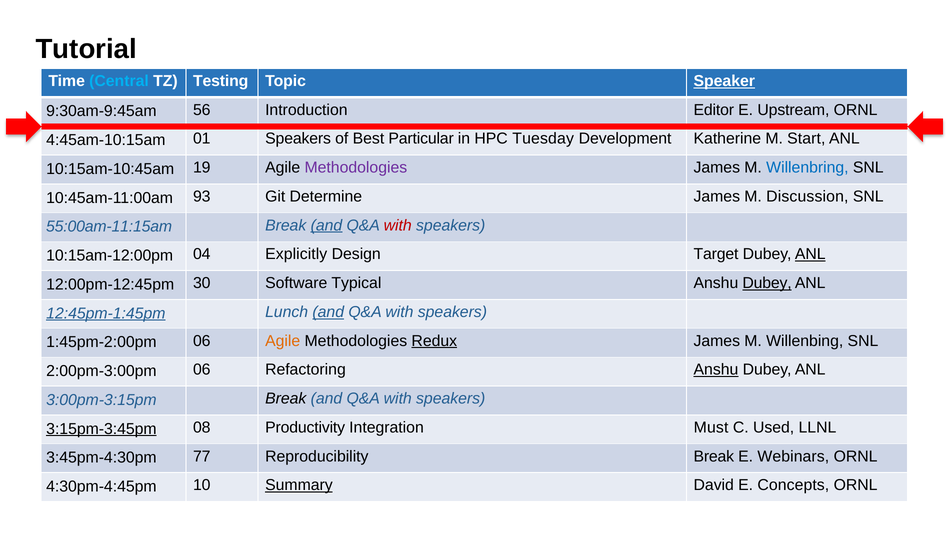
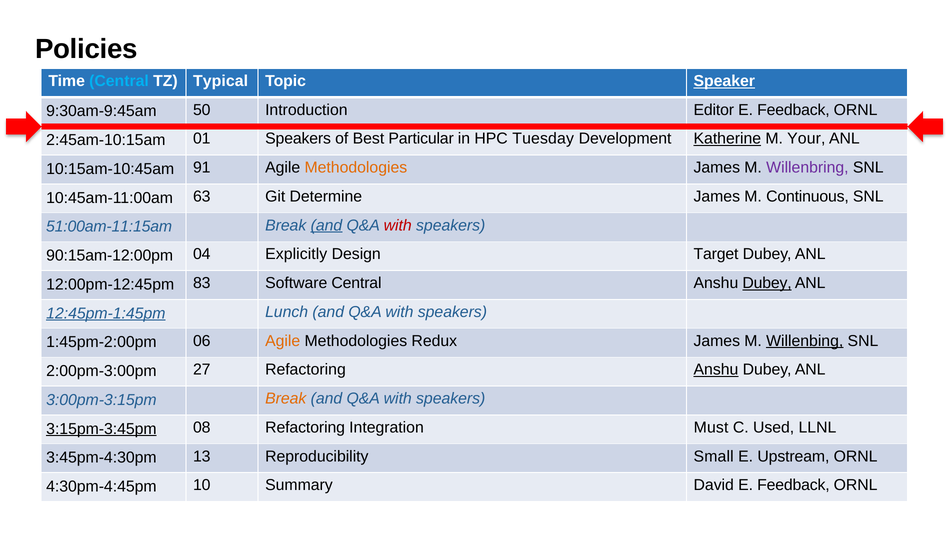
Tutorial: Tutorial -> Policies
Testing: Testing -> Typical
56: 56 -> 50
Upstream at (793, 110): Upstream -> Feedback
4:45am-10:15am: 4:45am-10:15am -> 2:45am-10:15am
Katherine underline: none -> present
Start: Start -> Your
19: 19 -> 91
Methodologies at (356, 168) colour: purple -> orange
Willenbring colour: blue -> purple
93: 93 -> 63
Discussion: Discussion -> Continuous
55:00am-11:15am: 55:00am-11:15am -> 51:00am-11:15am
10:15am-12:00pm: 10:15am-12:00pm -> 90:15am-12:00pm
ANL at (810, 254) underline: present -> none
30: 30 -> 83
Software Typical: Typical -> Central
and at (328, 312) underline: present -> none
Redux underline: present -> none
Willenbing underline: none -> present
2:00pm-3:00pm 06: 06 -> 27
Break at (286, 399) colour: black -> orange
08 Productivity: Productivity -> Refactoring
77: 77 -> 13
Reproducibility Break: Break -> Small
Webinars: Webinars -> Upstream
Summary underline: present -> none
David E Concepts: Concepts -> Feedback
